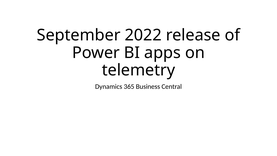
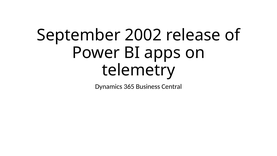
2022: 2022 -> 2002
